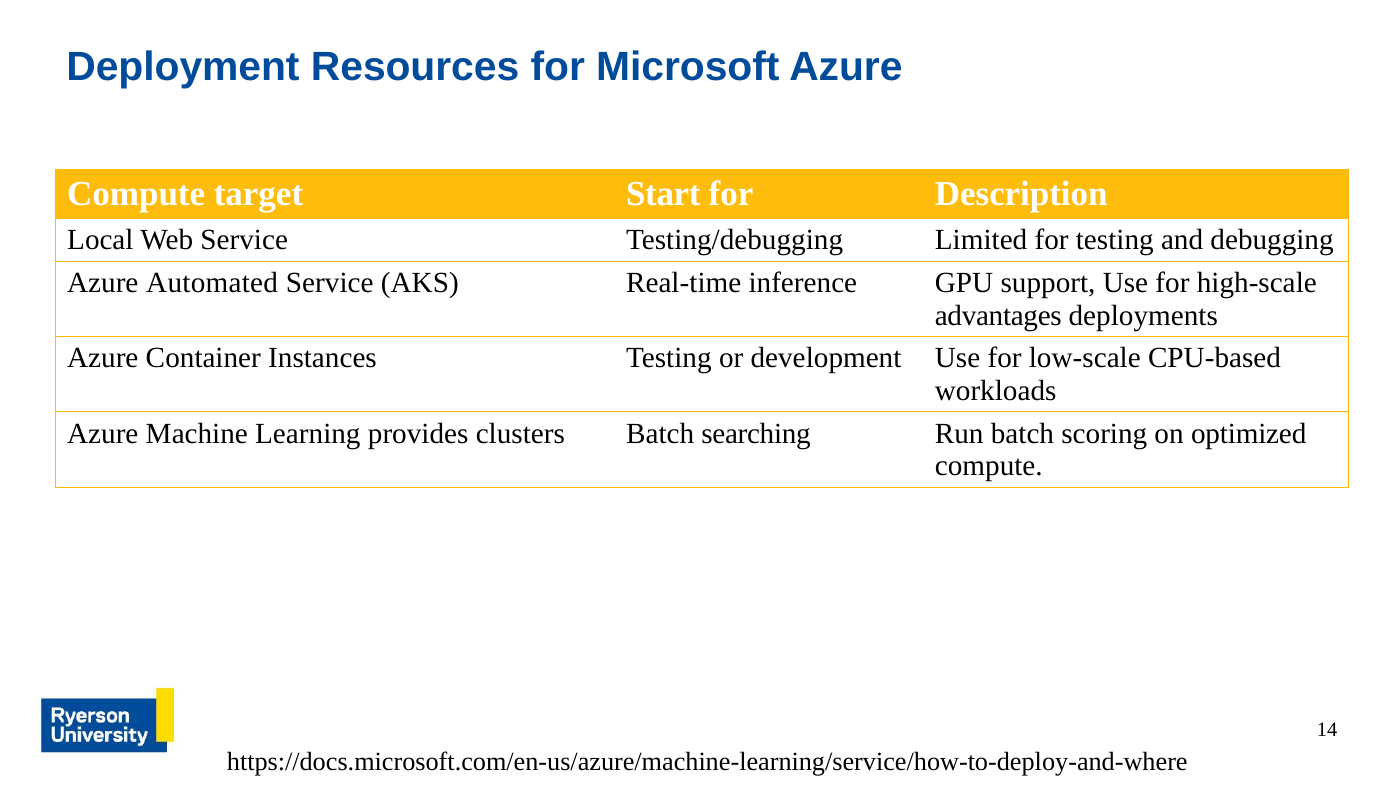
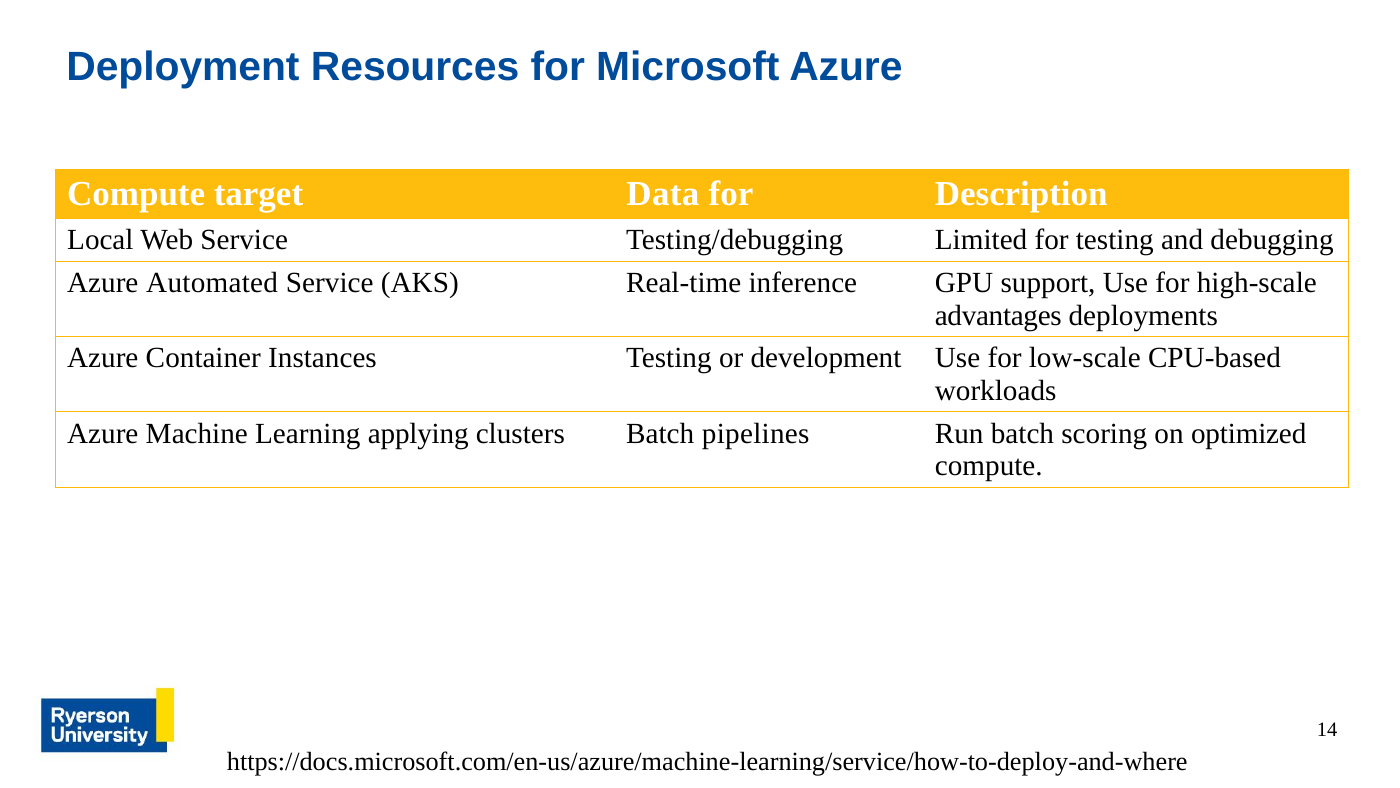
Start: Start -> Data
provides: provides -> applying
searching: searching -> pipelines
